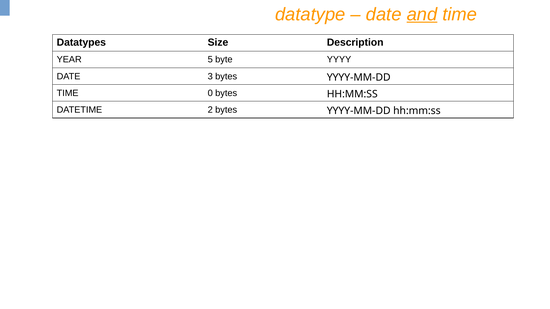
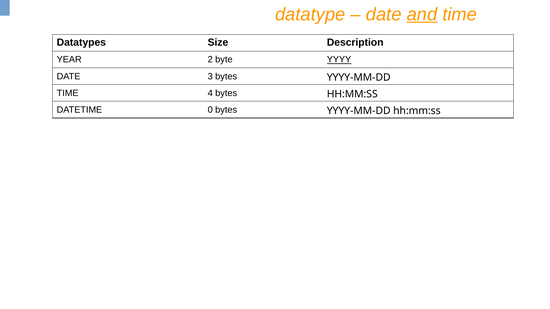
5: 5 -> 2
YYYY underline: none -> present
0: 0 -> 4
2: 2 -> 0
